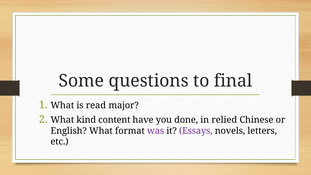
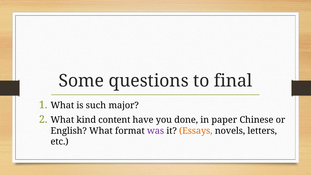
read: read -> such
relied: relied -> paper
Essays colour: purple -> orange
